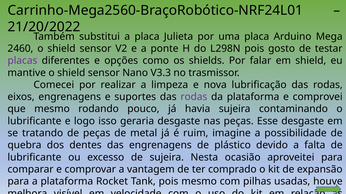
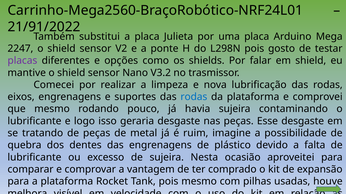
21/20/2022: 21/20/2022 -> 21/91/2022
2460: 2460 -> 2247
V3.3: V3.3 -> V3.2
rodas at (194, 97) colour: purple -> blue
